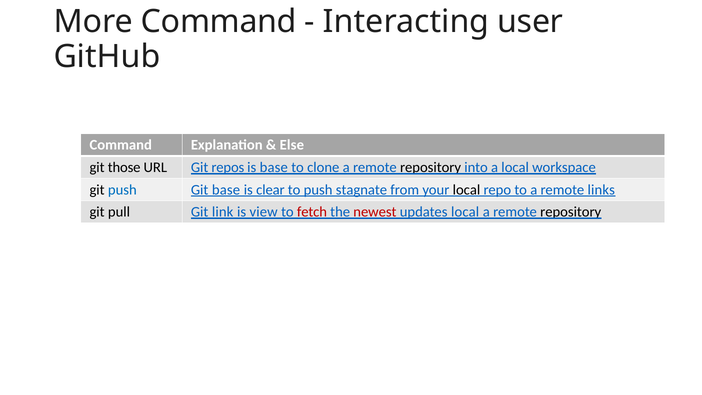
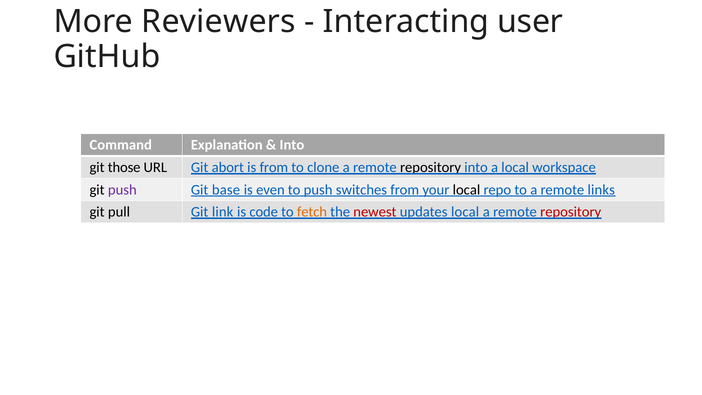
More Command: Command -> Reviewers
Else at (292, 145): Else -> Into
repos: repos -> abort
is base: base -> from
push at (122, 190) colour: blue -> purple
clear: clear -> even
stagnate: stagnate -> switches
view: view -> code
fetch colour: red -> orange
repository at (571, 212) colour: black -> red
